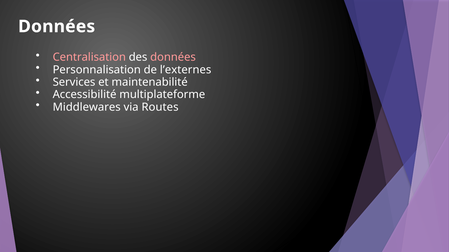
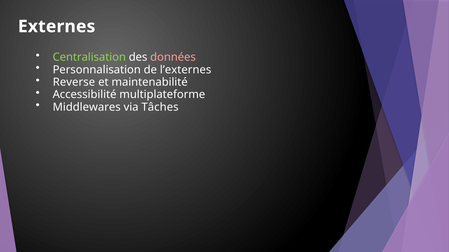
Données at (57, 27): Données -> Externes
Centralisation colour: pink -> light green
Services: Services -> Reverse
Routes: Routes -> Tâches
